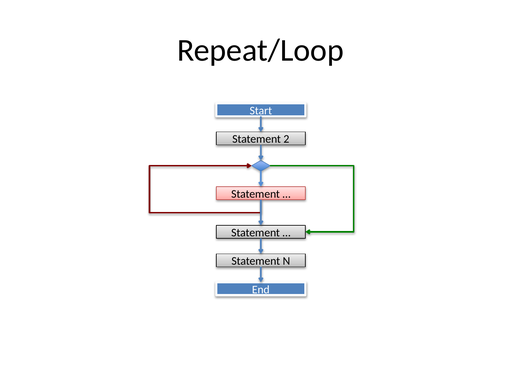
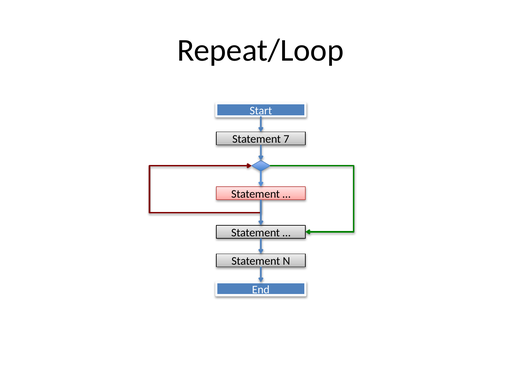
2: 2 -> 7
